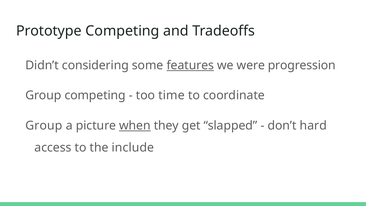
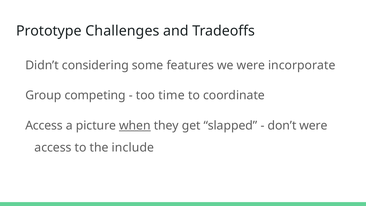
Prototype Competing: Competing -> Challenges
features underline: present -> none
progression: progression -> incorporate
Group at (44, 125): Group -> Access
don’t hard: hard -> were
